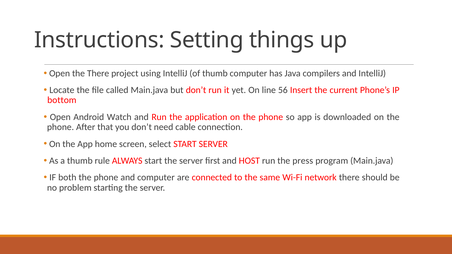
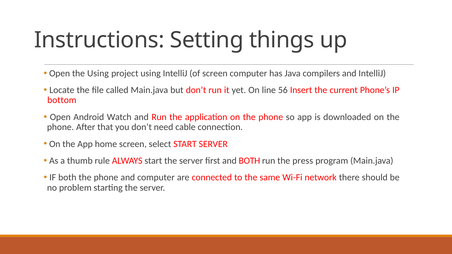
the There: There -> Using
of thumb: thumb -> screen
and HOST: HOST -> BOTH
